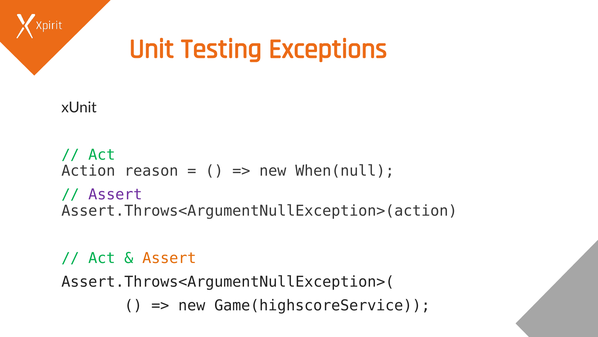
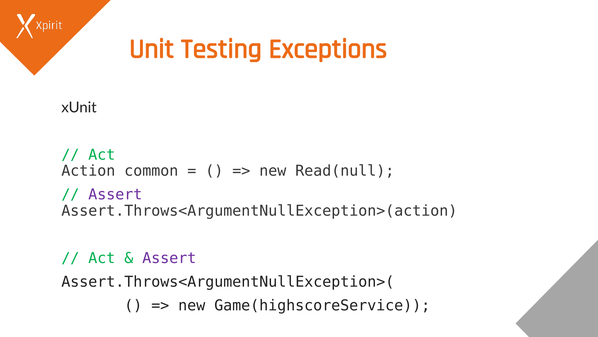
reason: reason -> common
When(null: When(null -> Read(null
Assert at (169, 258) colour: orange -> purple
